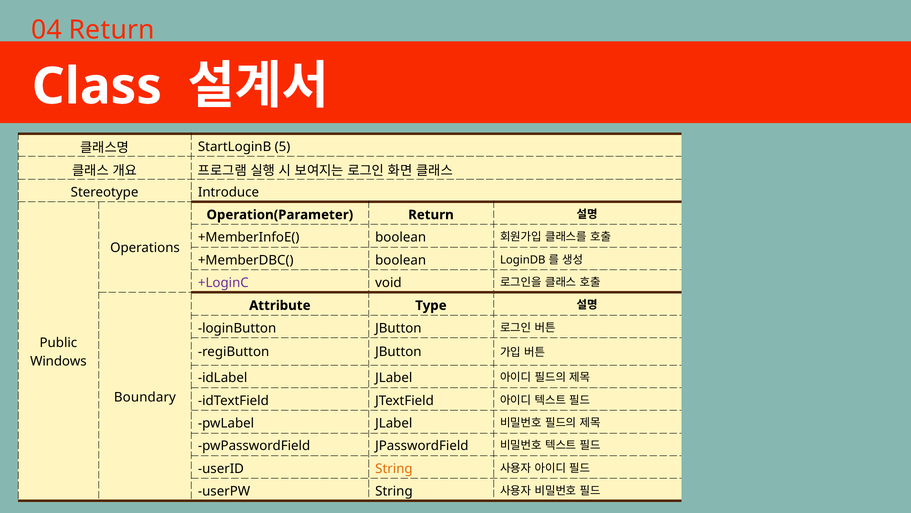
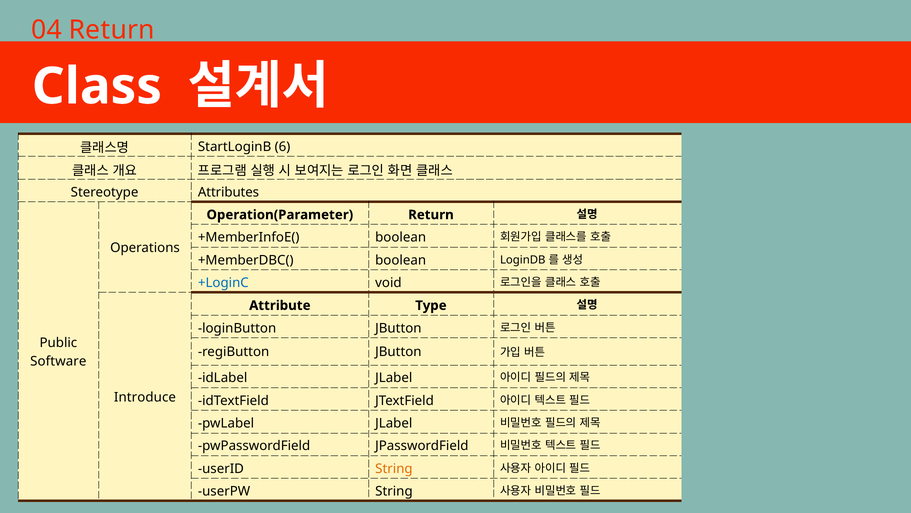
5: 5 -> 6
Introduce: Introduce -> Attributes
+LoginC colour: purple -> blue
Windows: Windows -> Software
Boundary: Boundary -> Introduce
